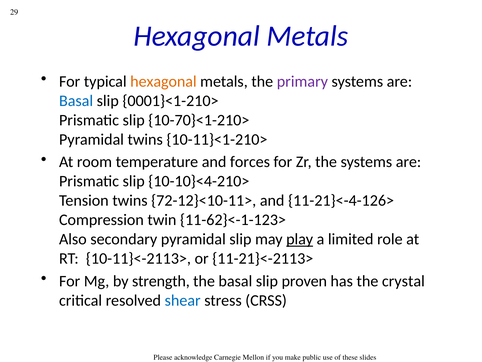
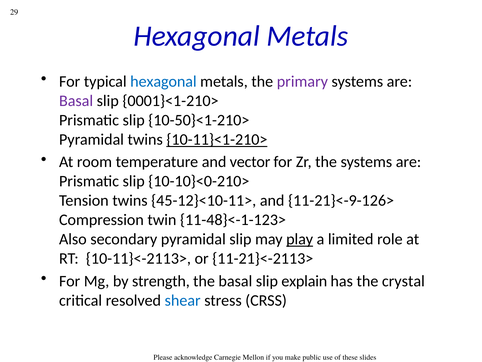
hexagonal at (163, 81) colour: orange -> blue
Basal at (76, 101) colour: blue -> purple
10-70}<1-210>: 10-70}<1-210> -> 10-50}<1-210>
10-11}<1-210> underline: none -> present
forces: forces -> vector
10-10}<4-210>: 10-10}<4-210> -> 10-10}<0-210>
72-12}<10-11>: 72-12}<10-11> -> 45-12}<10-11>
11-21}<-4-126>: 11-21}<-4-126> -> 11-21}<-9-126>
11-62}<-1-123>: 11-62}<-1-123> -> 11-48}<-1-123>
proven: proven -> explain
